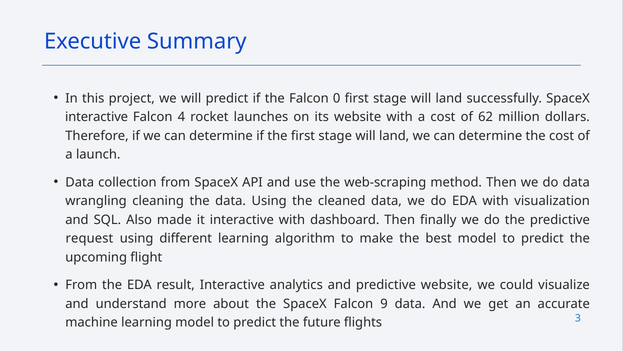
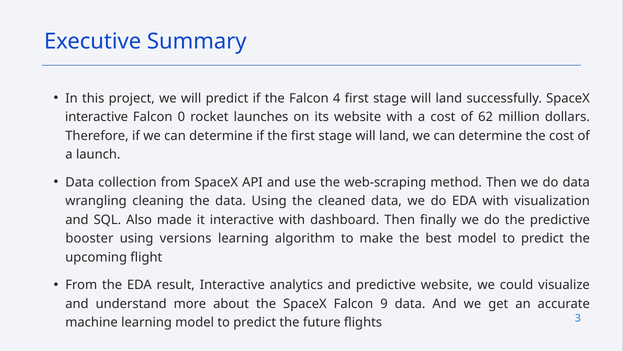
0: 0 -> 4
4: 4 -> 0
request: request -> booster
different: different -> versions
